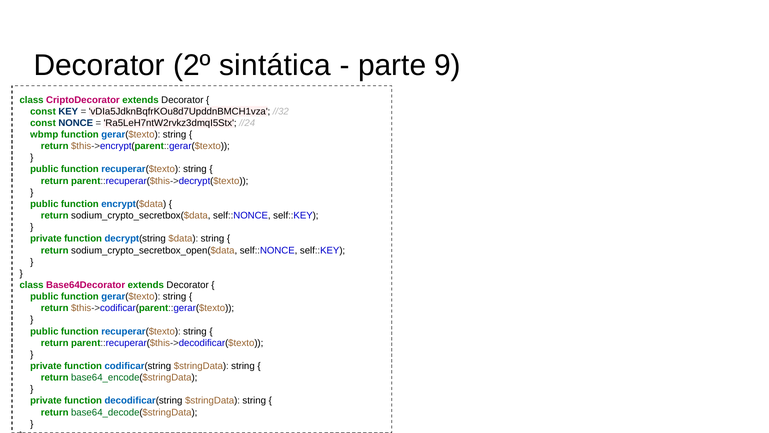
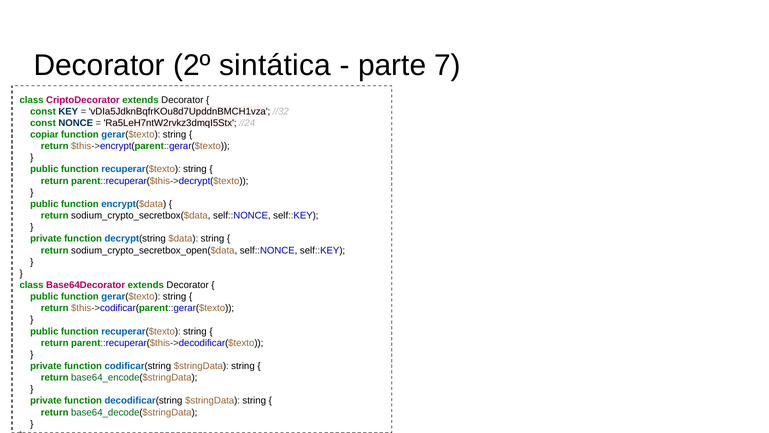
9: 9 -> 7
wbmp: wbmp -> copiar
